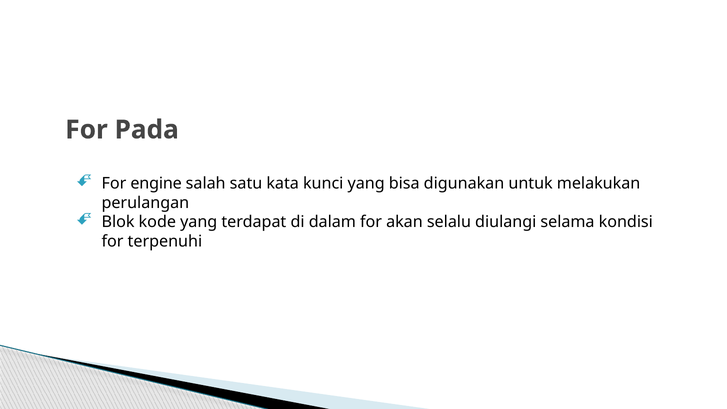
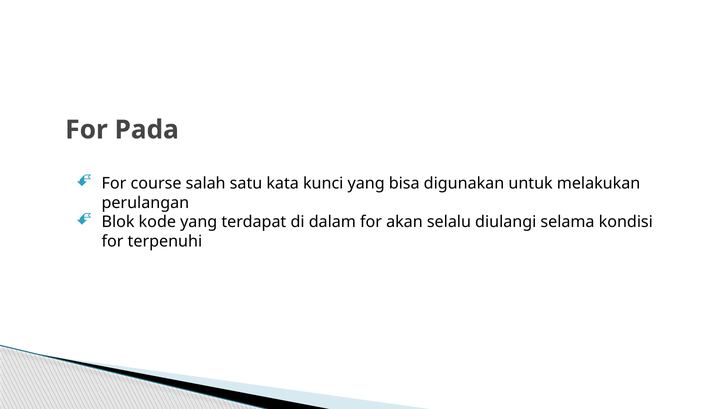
engine: engine -> course
